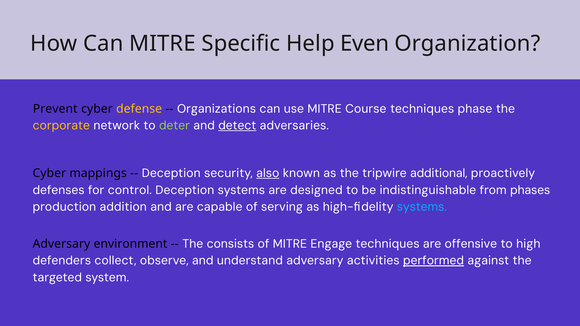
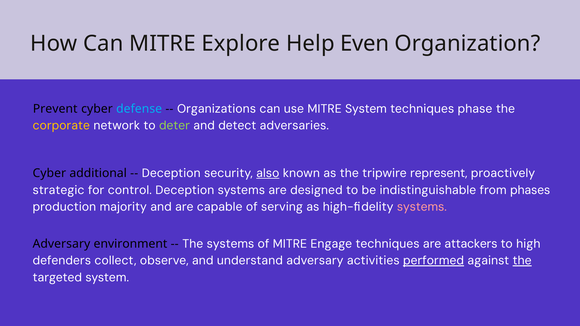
Specific: Specific -> Explore
defense colour: yellow -> light blue
MITRE Course: Course -> System
detect underline: present -> none
mappings: mappings -> additional
additional: additional -> represent
defenses: defenses -> strategic
addition: addition -> majority
systems at (422, 207) colour: light blue -> pink
The consists: consists -> systems
offensive: offensive -> attackers
the at (522, 261) underline: none -> present
